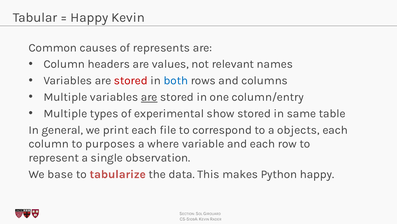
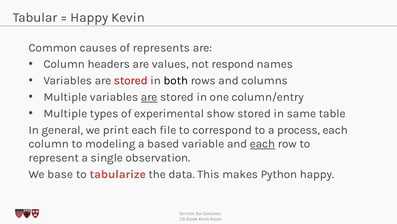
relevant: relevant -> respond
both colour: blue -> black
objects: objects -> process
purposes: purposes -> modeling
where: where -> based
each at (263, 143) underline: none -> present
